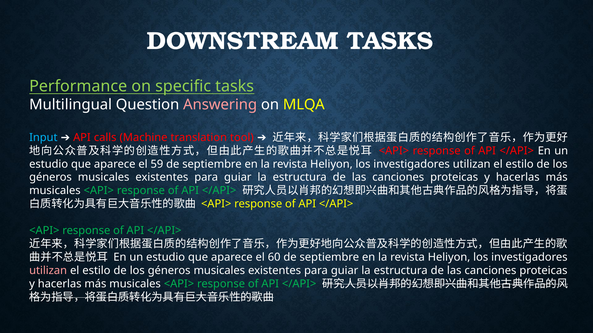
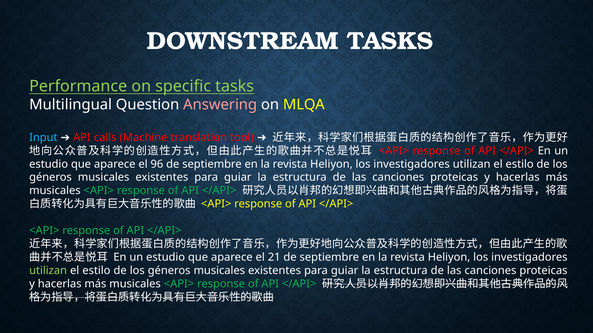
59: 59 -> 96
60: 60 -> 21
utilizan at (48, 271) colour: pink -> light green
